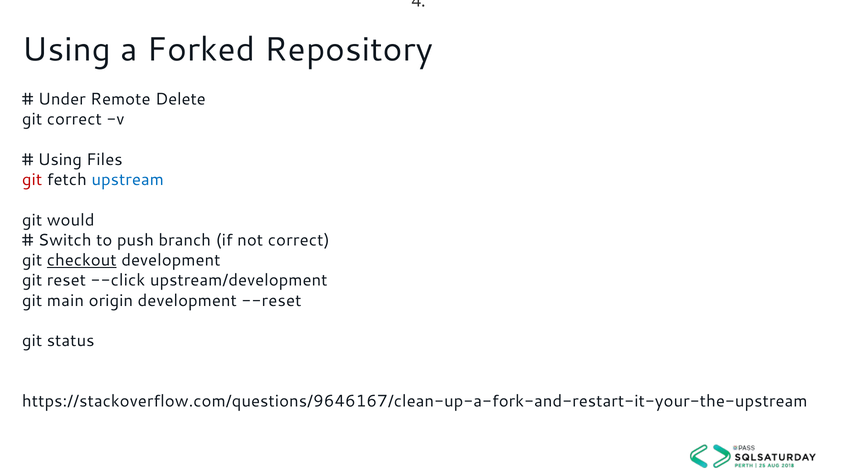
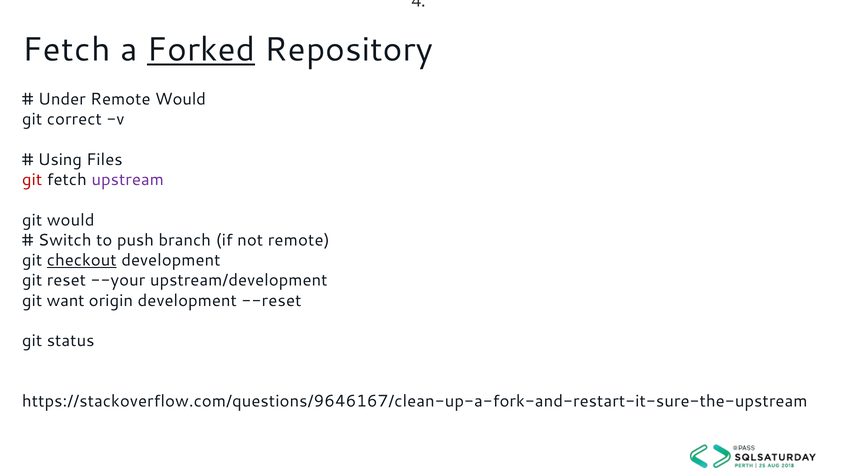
Using at (67, 50): Using -> Fetch
Forked underline: none -> present
Remote Delete: Delete -> Would
upstream colour: blue -> purple
not correct: correct -> remote
--click: --click -> --your
main: main -> want
https://stackoverflow.com/questions/9646167/clean-up-a-fork-and-restart-it-your-the-upstream: https://stackoverflow.com/questions/9646167/clean-up-a-fork-and-restart-it-your-the-upstream -> https://stackoverflow.com/questions/9646167/clean-up-a-fork-and-restart-it-sure-the-upstream
